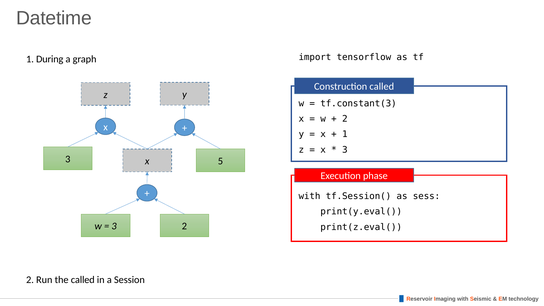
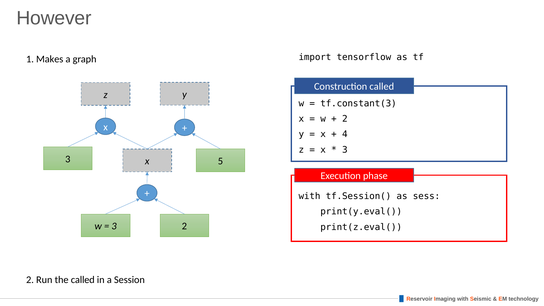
Datetime: Datetime -> However
During: During -> Makes
1 at (345, 134): 1 -> 4
